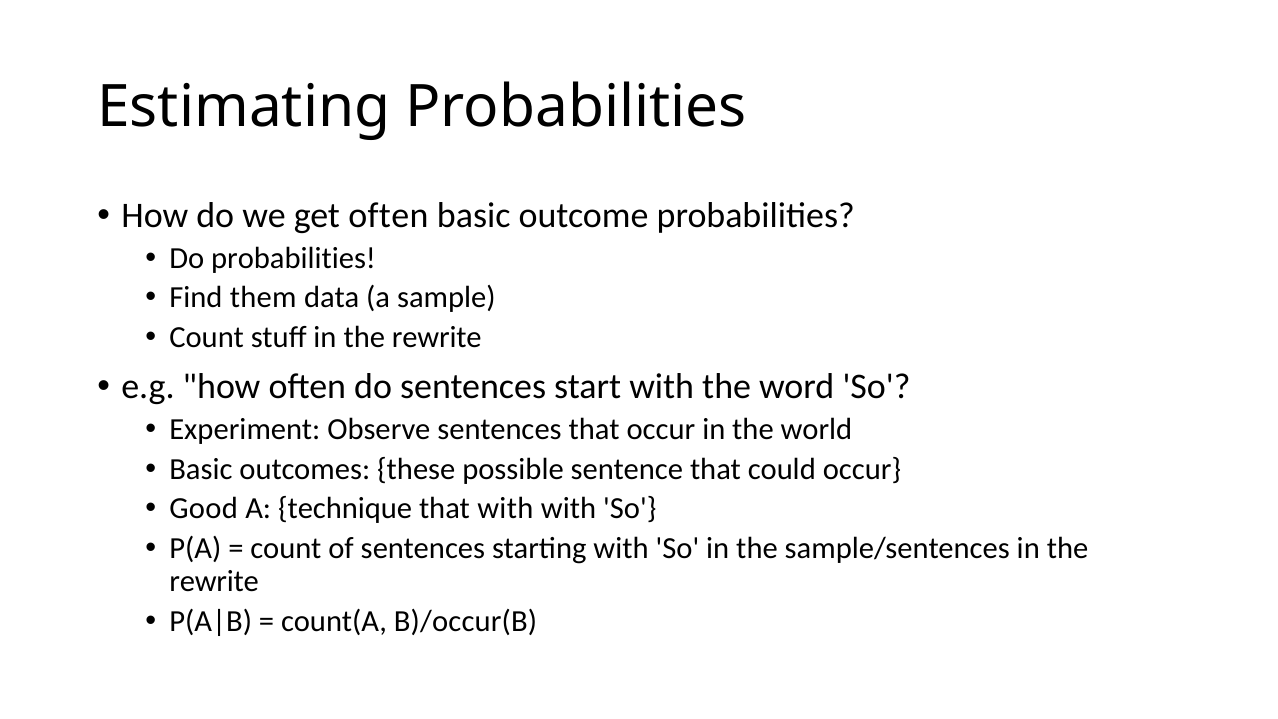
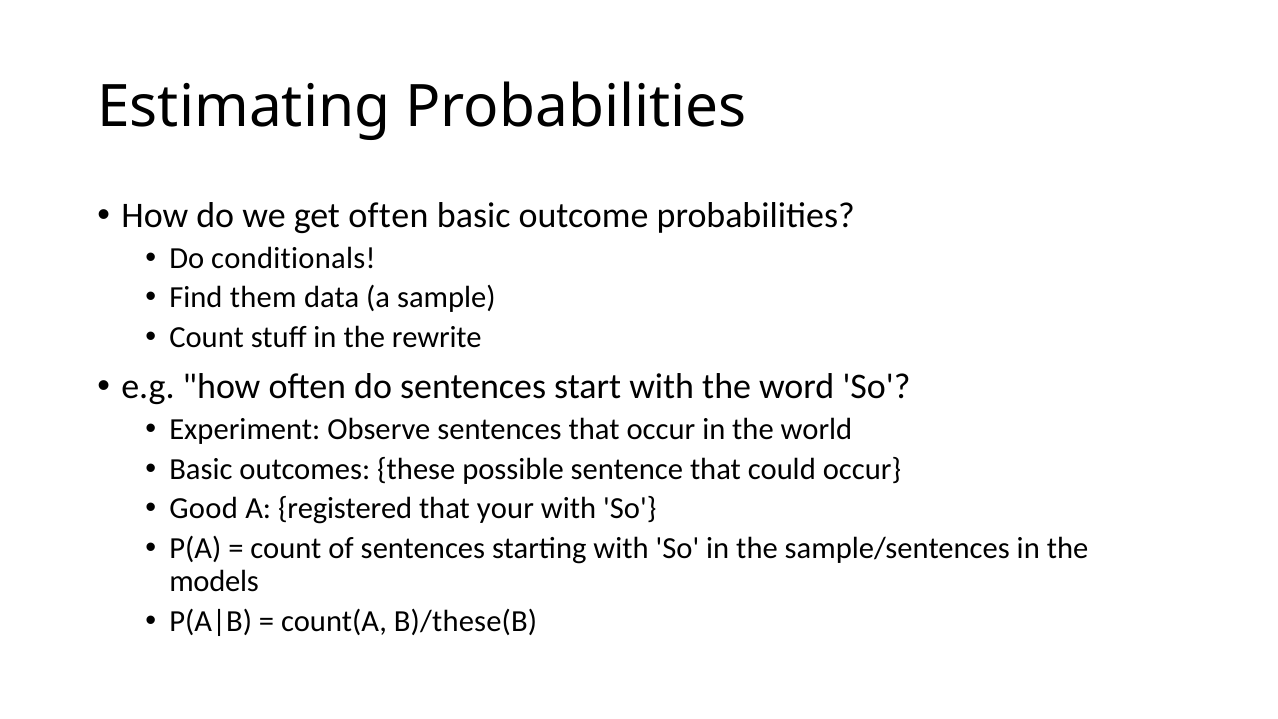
Do probabilities: probabilities -> conditionals
technique: technique -> registered
that with: with -> your
rewrite at (214, 581): rewrite -> models
B)/occur(B: B)/occur(B -> B)/these(B
